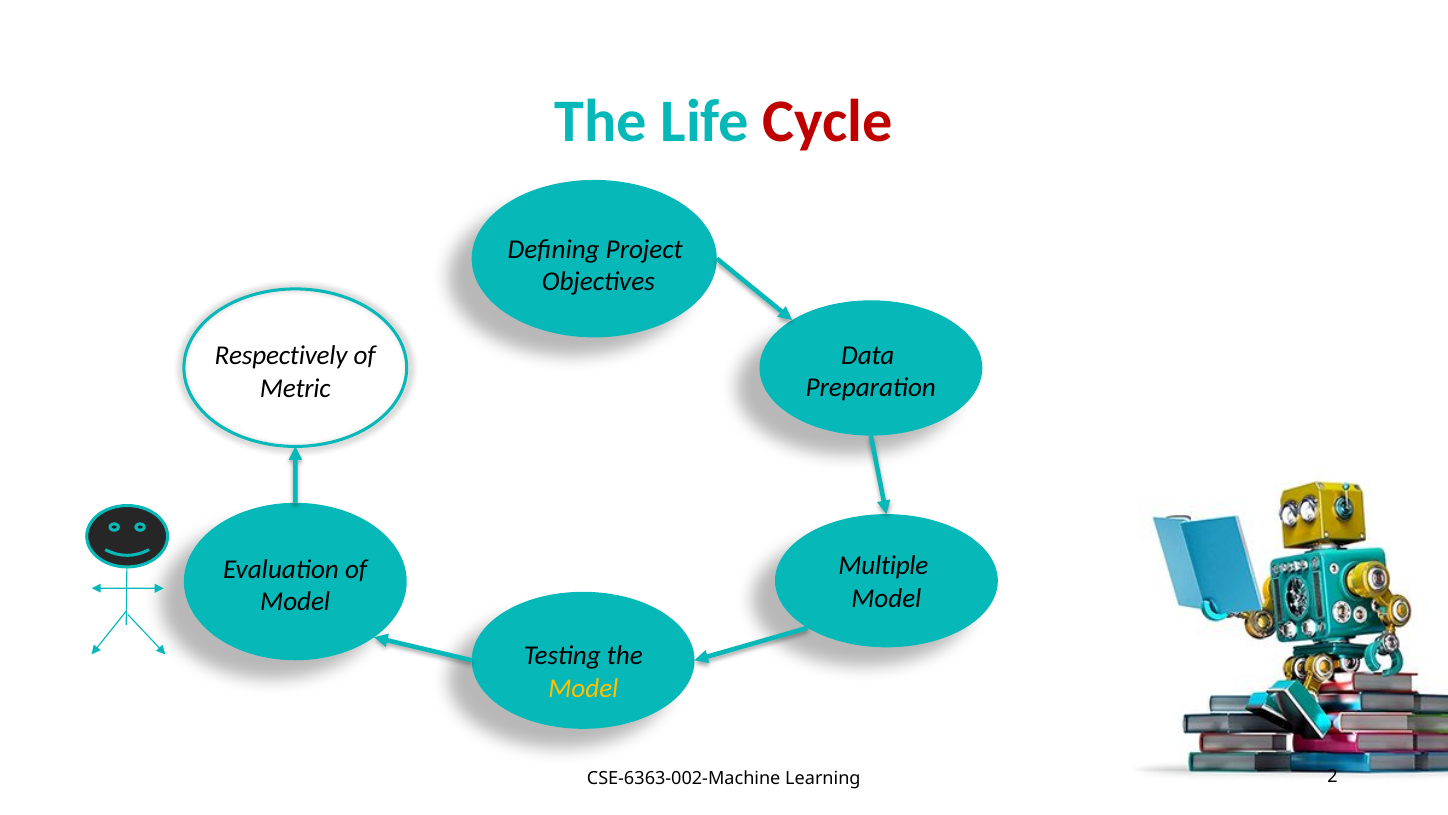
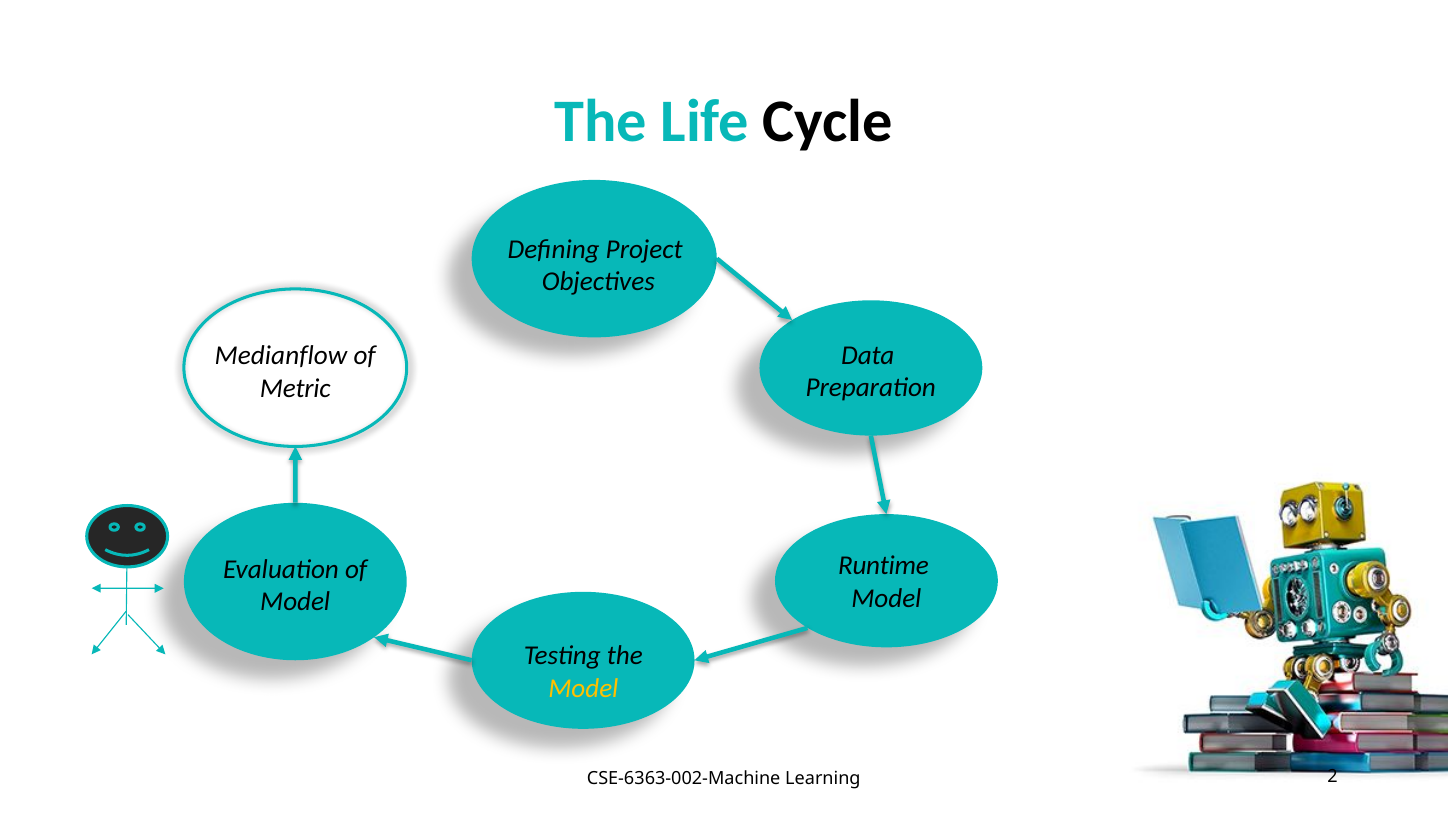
Cycle colour: red -> black
Respectively: Respectively -> Medianflow
Multiple: Multiple -> Runtime
